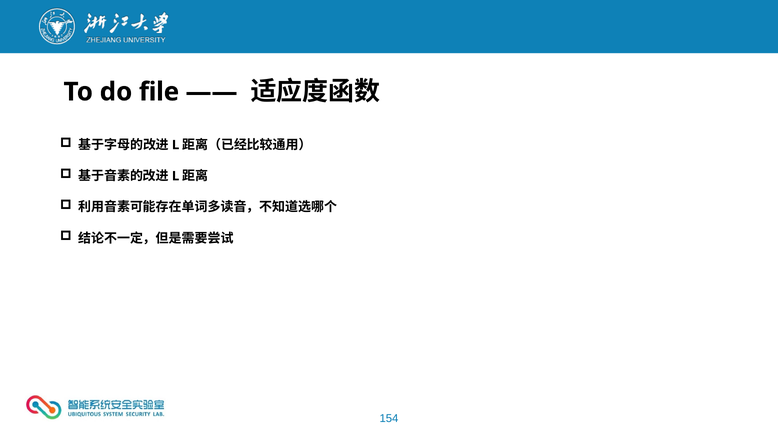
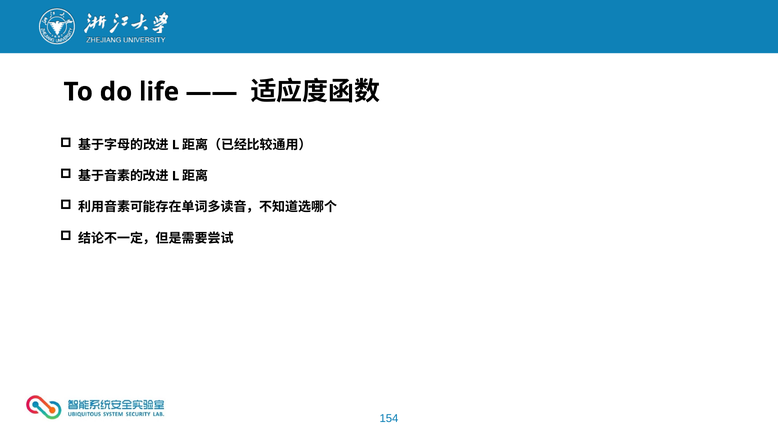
file: file -> life
